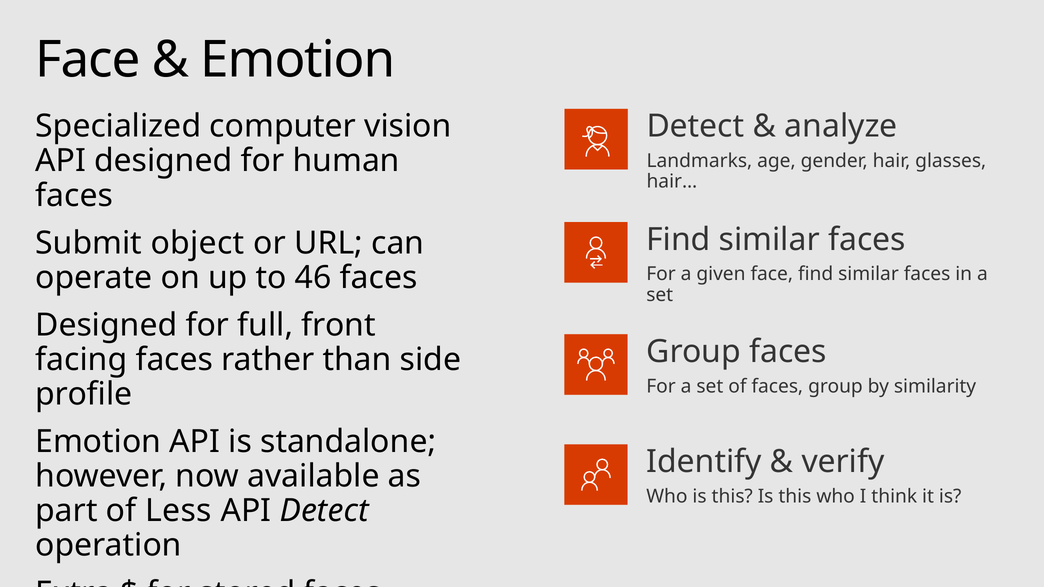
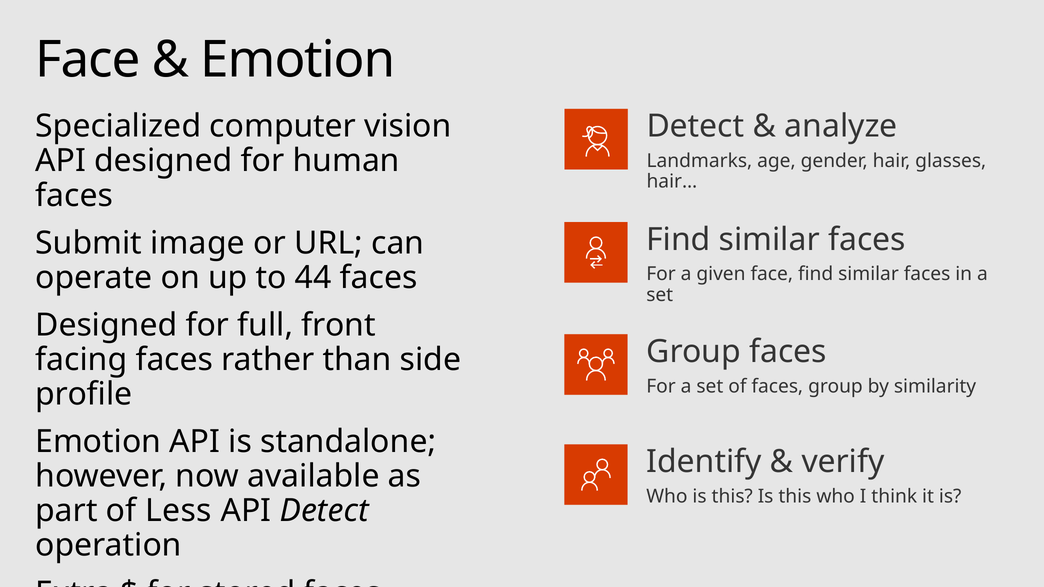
object: object -> image
46: 46 -> 44
